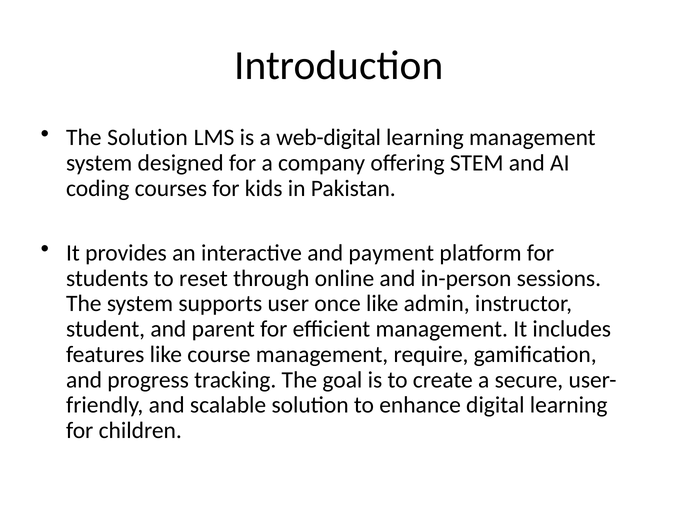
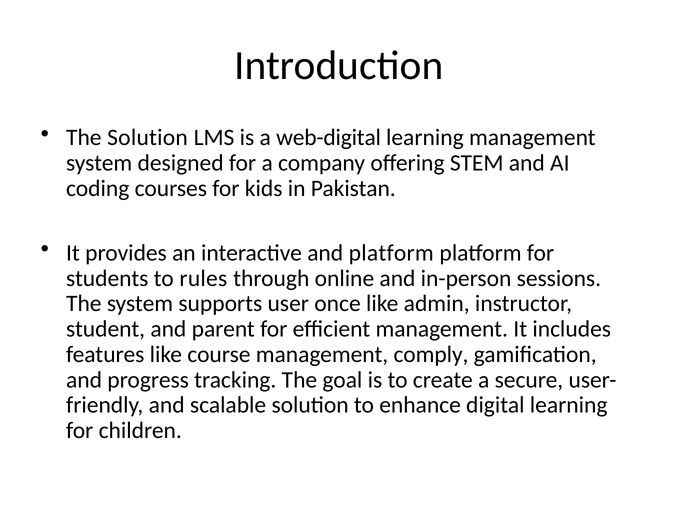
and payment: payment -> platform
reset: reset -> rules
require: require -> comply
